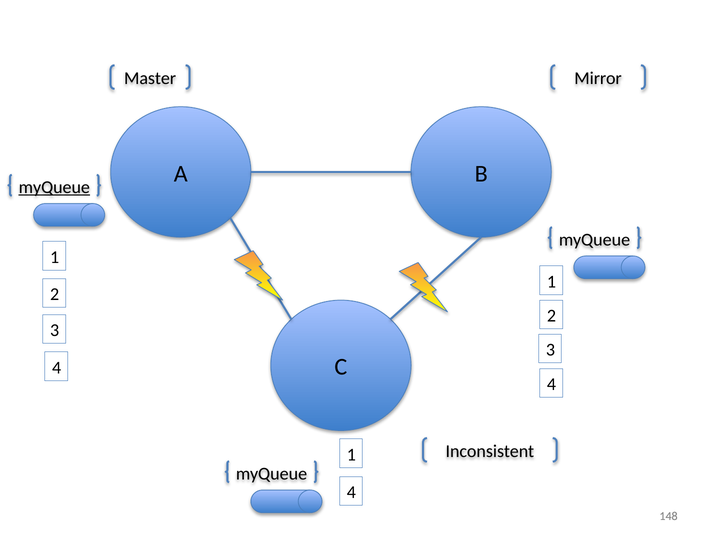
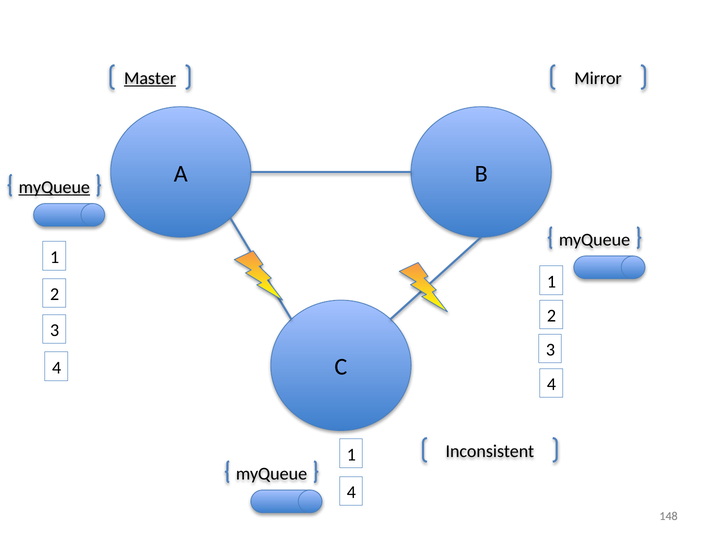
Master underline: none -> present
